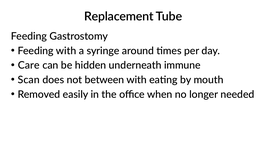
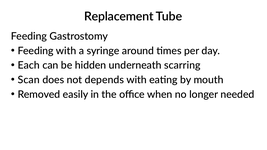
Care: Care -> Each
immune: immune -> scarring
between: between -> depends
